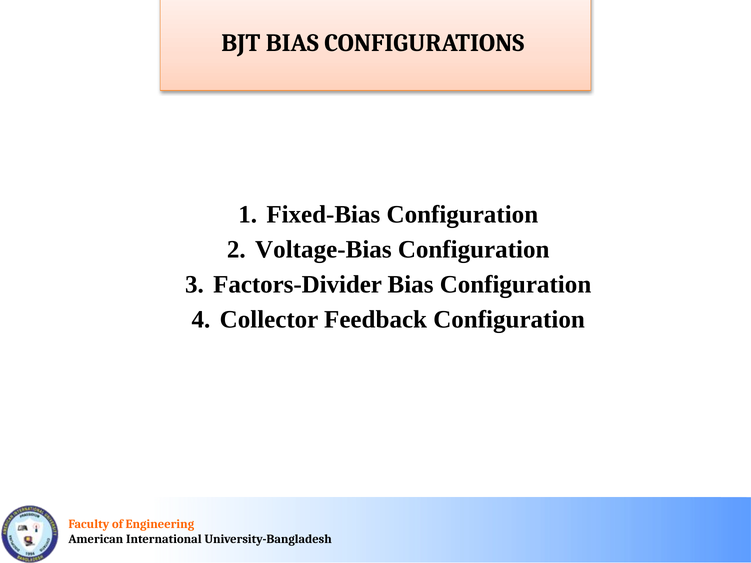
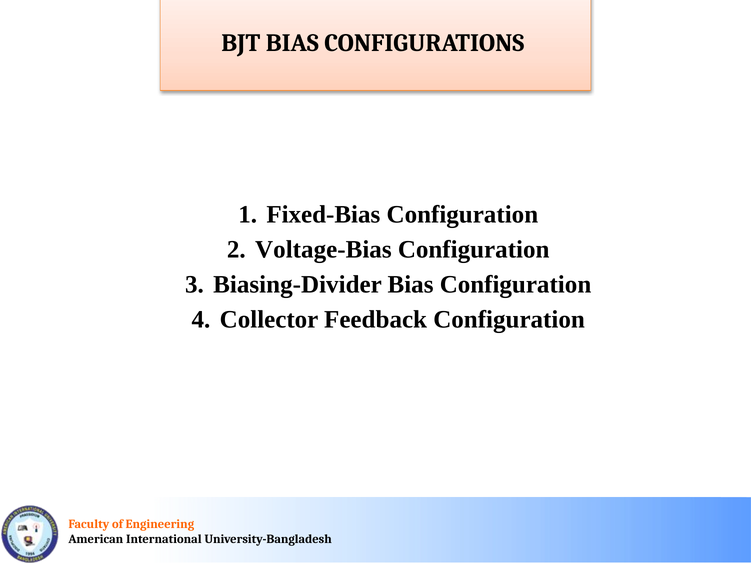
Factors-Divider: Factors-Divider -> Biasing-Divider
